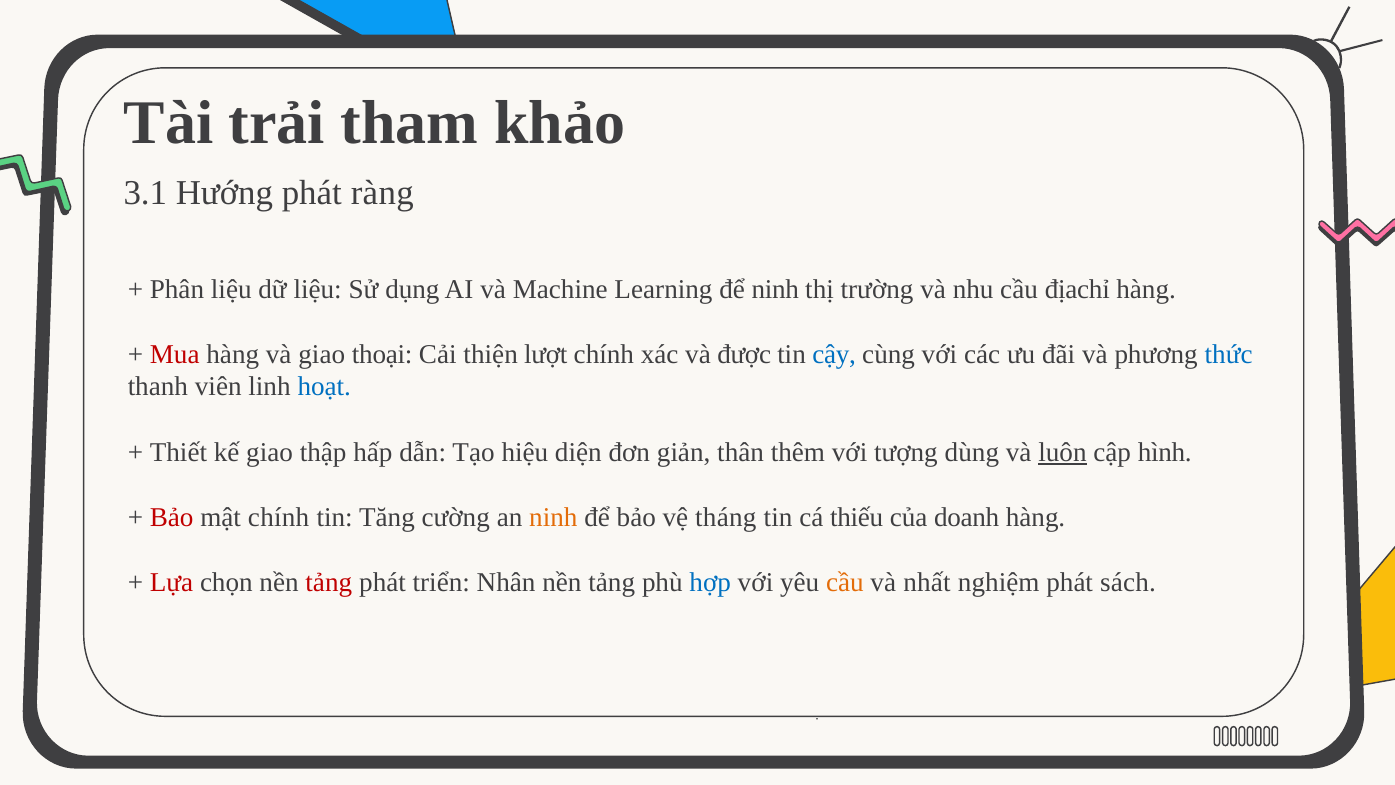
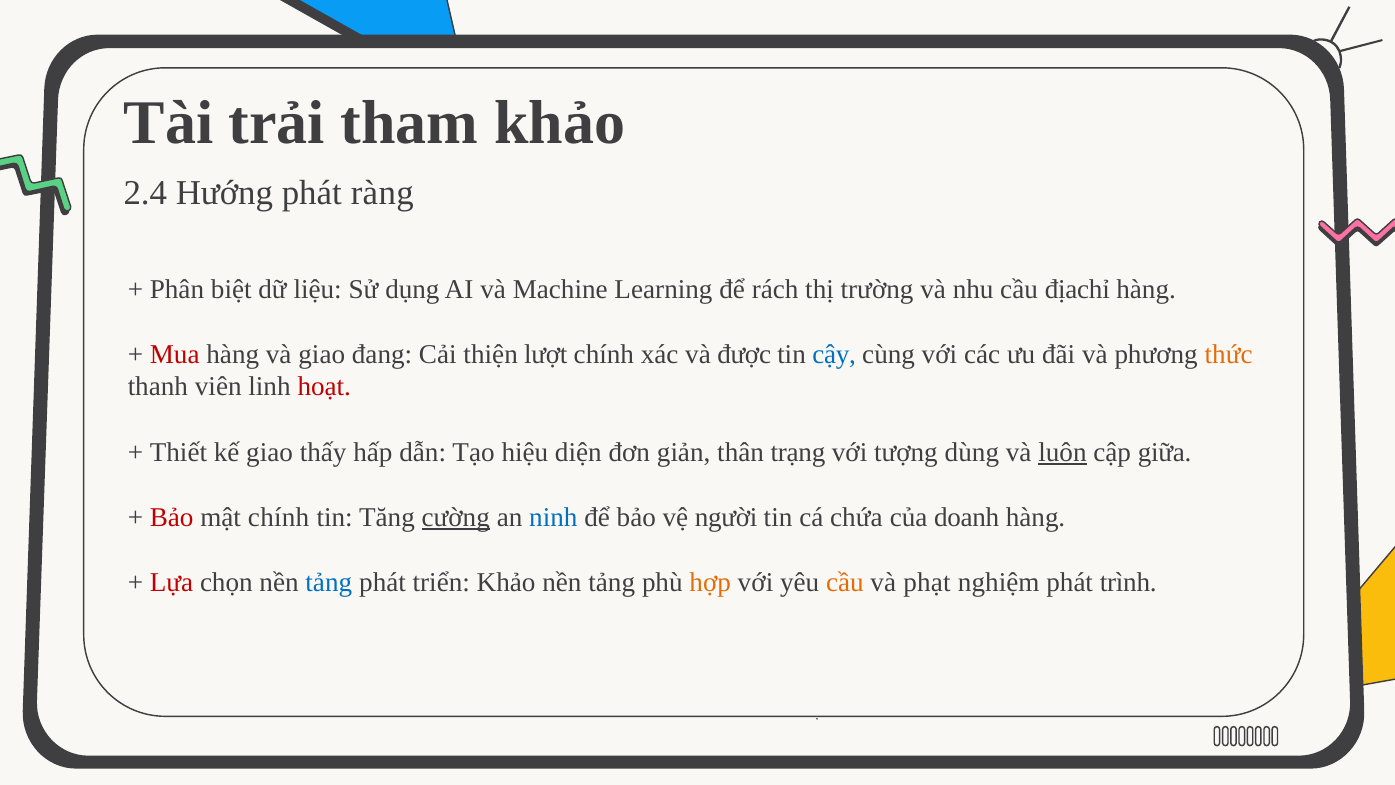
3.1: 3.1 -> 2.4
Phân liệu: liệu -> biệt
để ninh: ninh -> rách
thoại: thoại -> đang
thức colour: blue -> orange
hoạt colour: blue -> red
thập: thập -> thấy
thêm: thêm -> trạng
hình: hình -> giữa
cường underline: none -> present
ninh at (553, 517) colour: orange -> blue
tháng: tháng -> người
thiếu: thiếu -> chứa
tảng at (329, 582) colour: red -> blue
triển Nhân: Nhân -> Khảo
hợp colour: blue -> orange
nhất: nhất -> phạt
sách: sách -> trình
